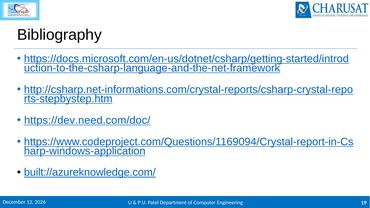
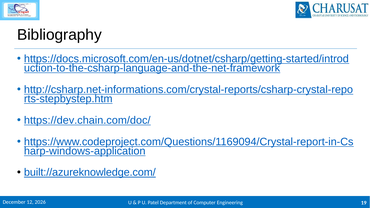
https://dev.need.com/doc/: https://dev.need.com/doc/ -> https://dev.chain.com/doc/
